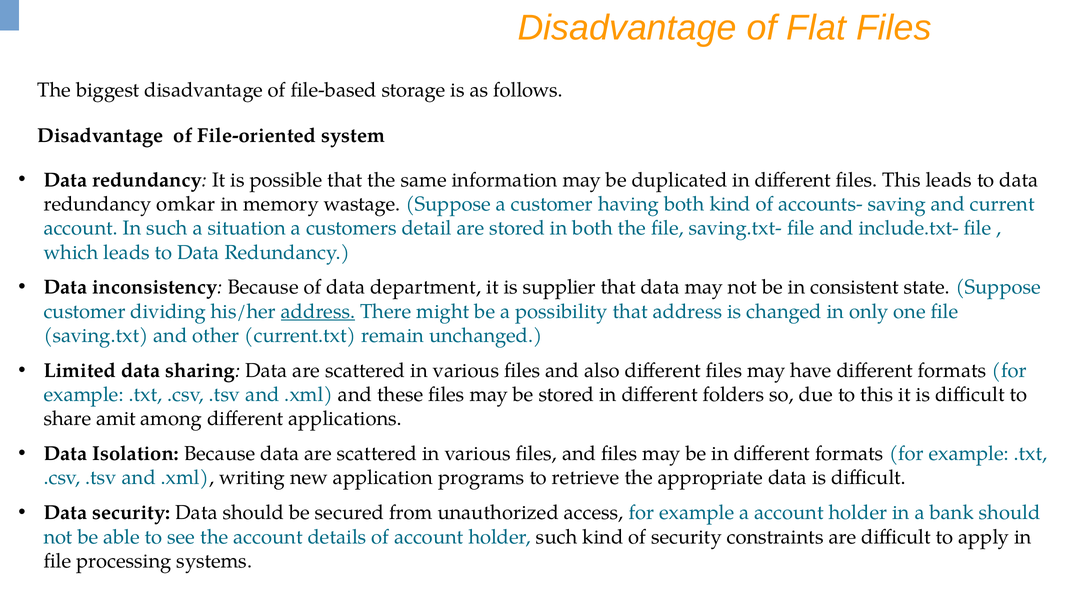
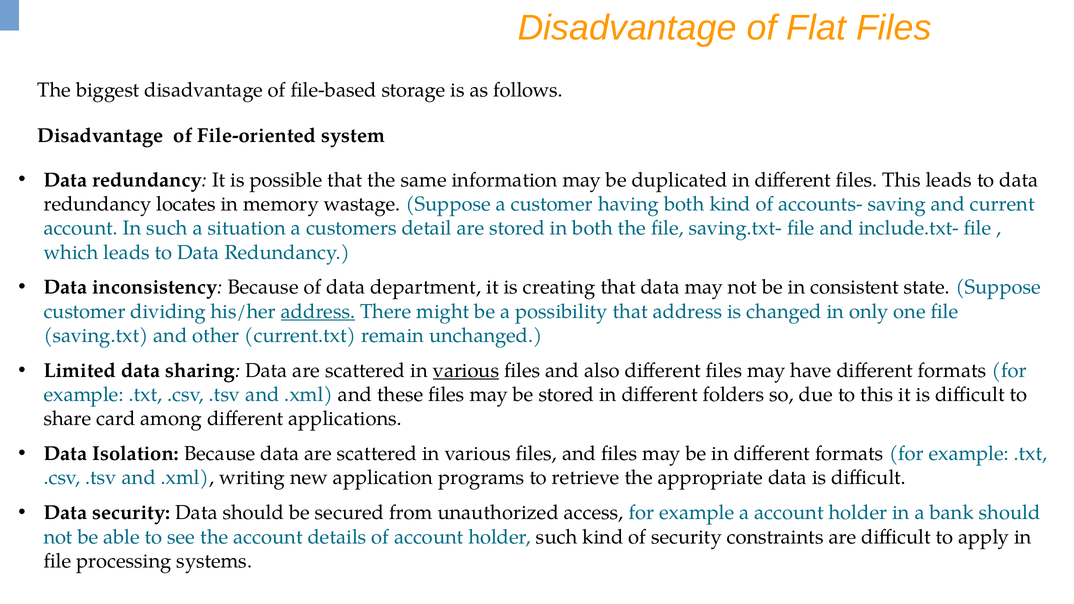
omkar: omkar -> locates
supplier: supplier -> creating
various at (466, 371) underline: none -> present
amit: amit -> card
